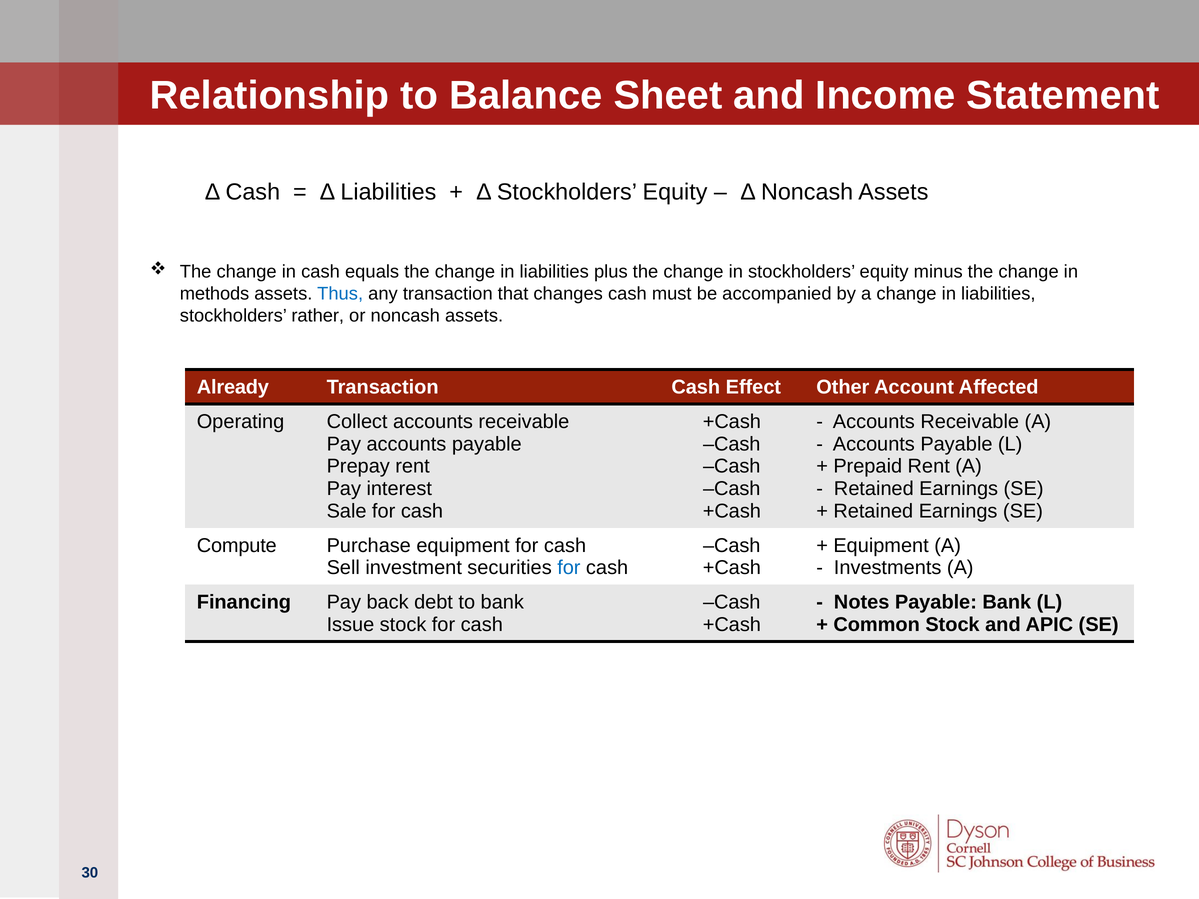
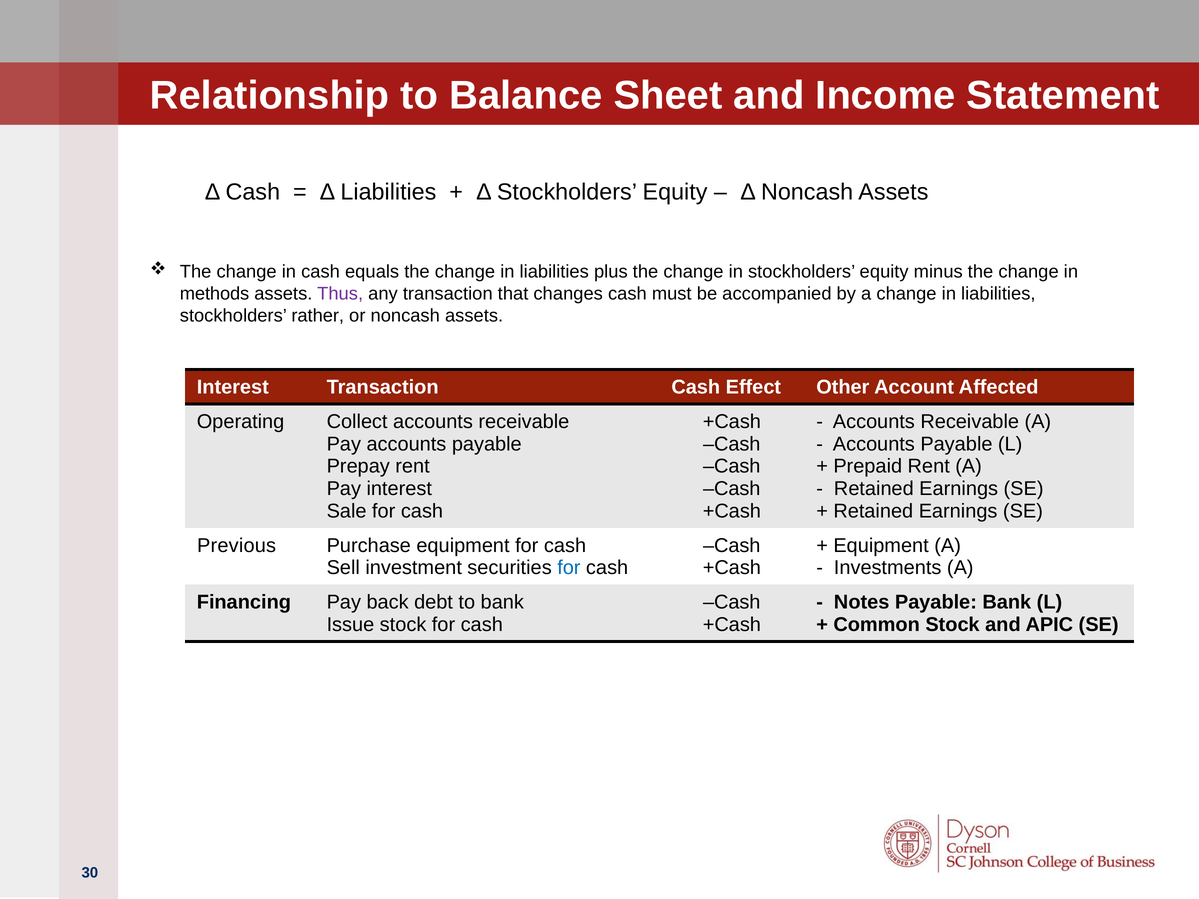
Thus colour: blue -> purple
Already at (233, 387): Already -> Interest
Compute: Compute -> Previous
